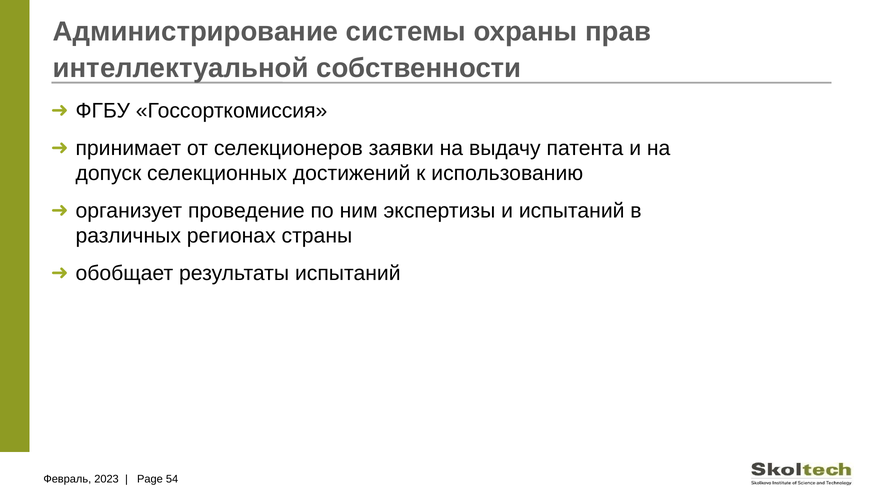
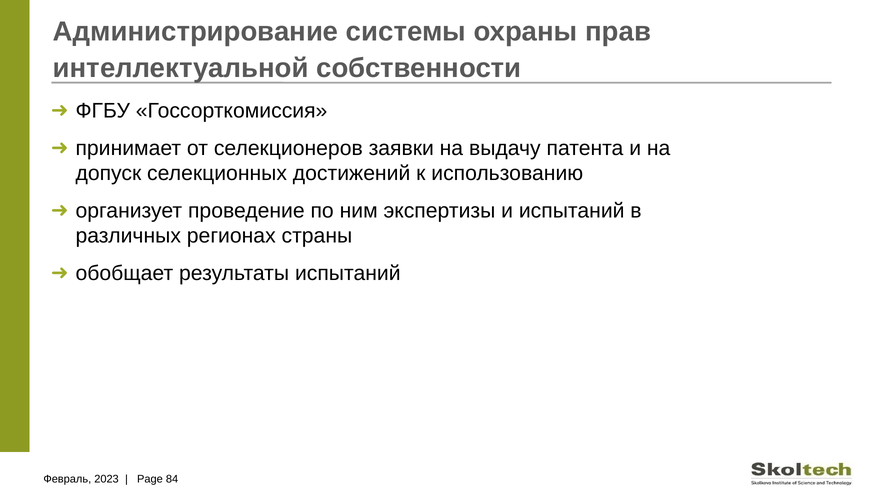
54: 54 -> 84
